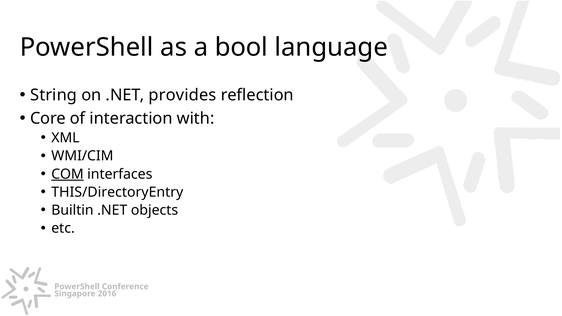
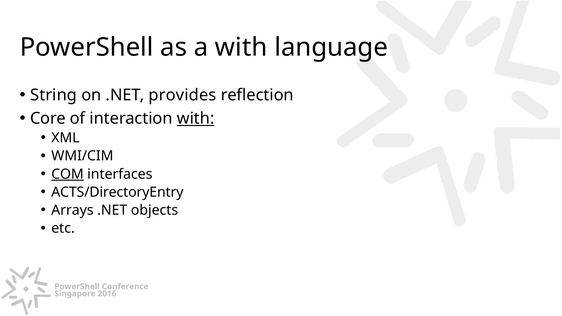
a bool: bool -> with
with at (196, 119) underline: none -> present
THIS/DirectoryEntry: THIS/DirectoryEntry -> ACTS/DirectoryEntry
Builtin: Builtin -> Arrays
